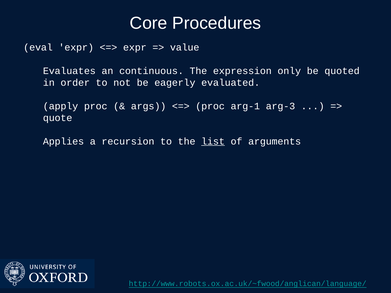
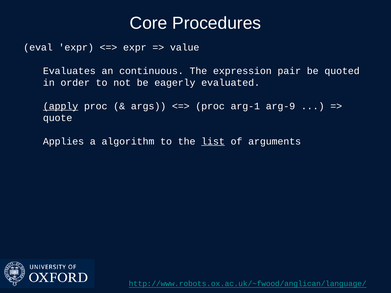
only: only -> pair
apply underline: none -> present
arg-3: arg-3 -> arg-9
recursion: recursion -> algorithm
